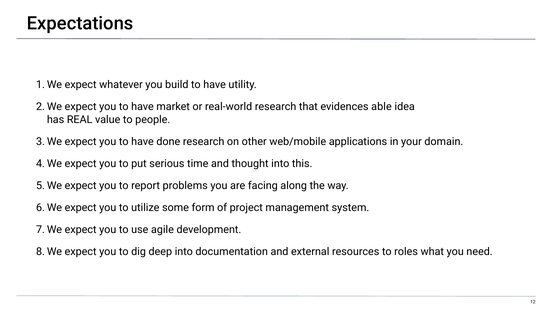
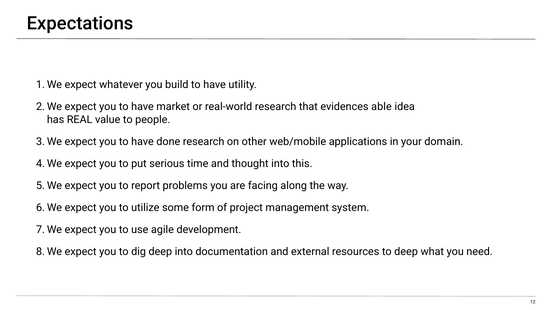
to roles: roles -> deep
